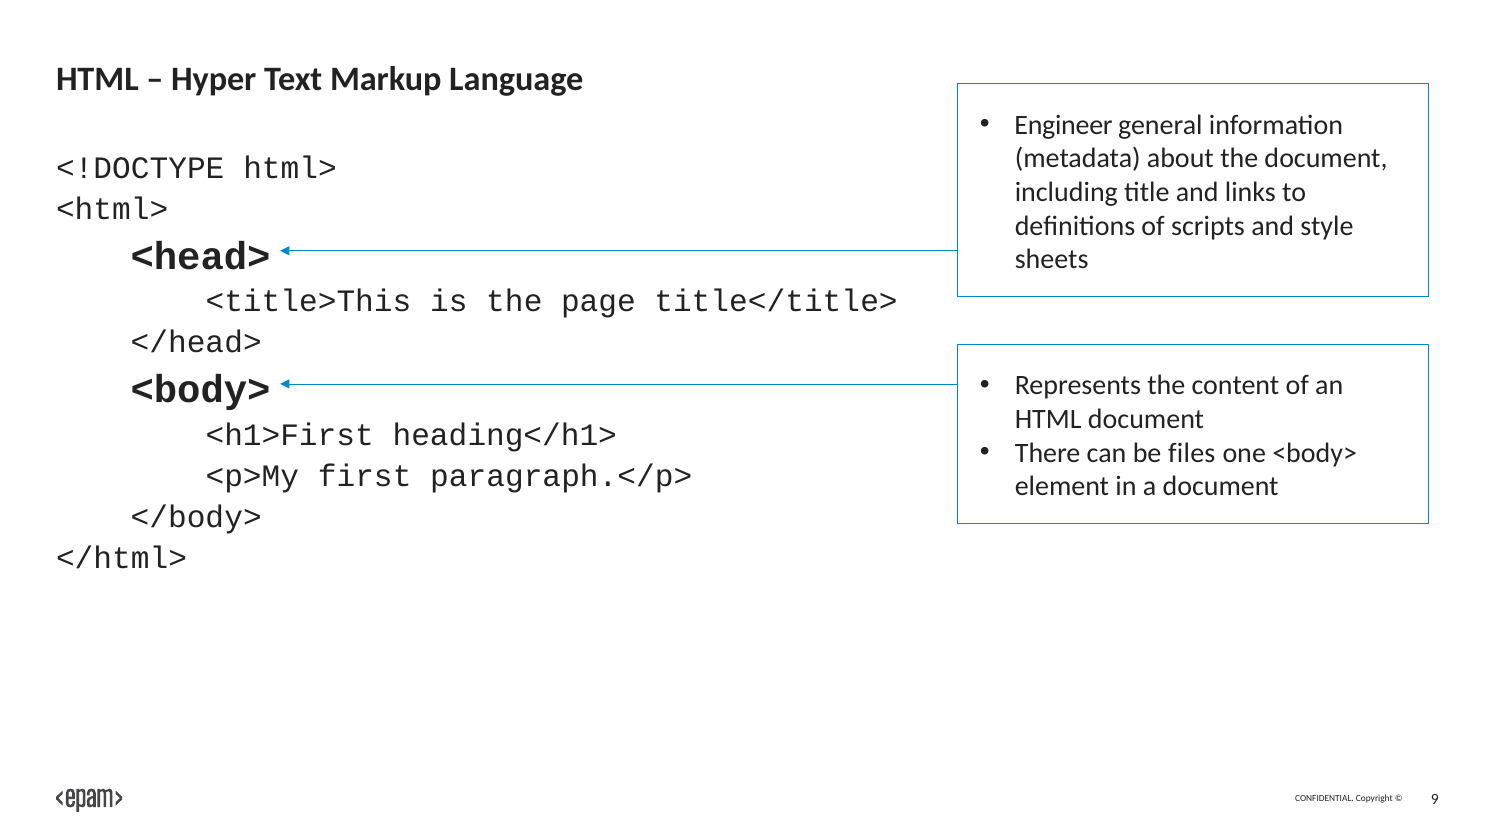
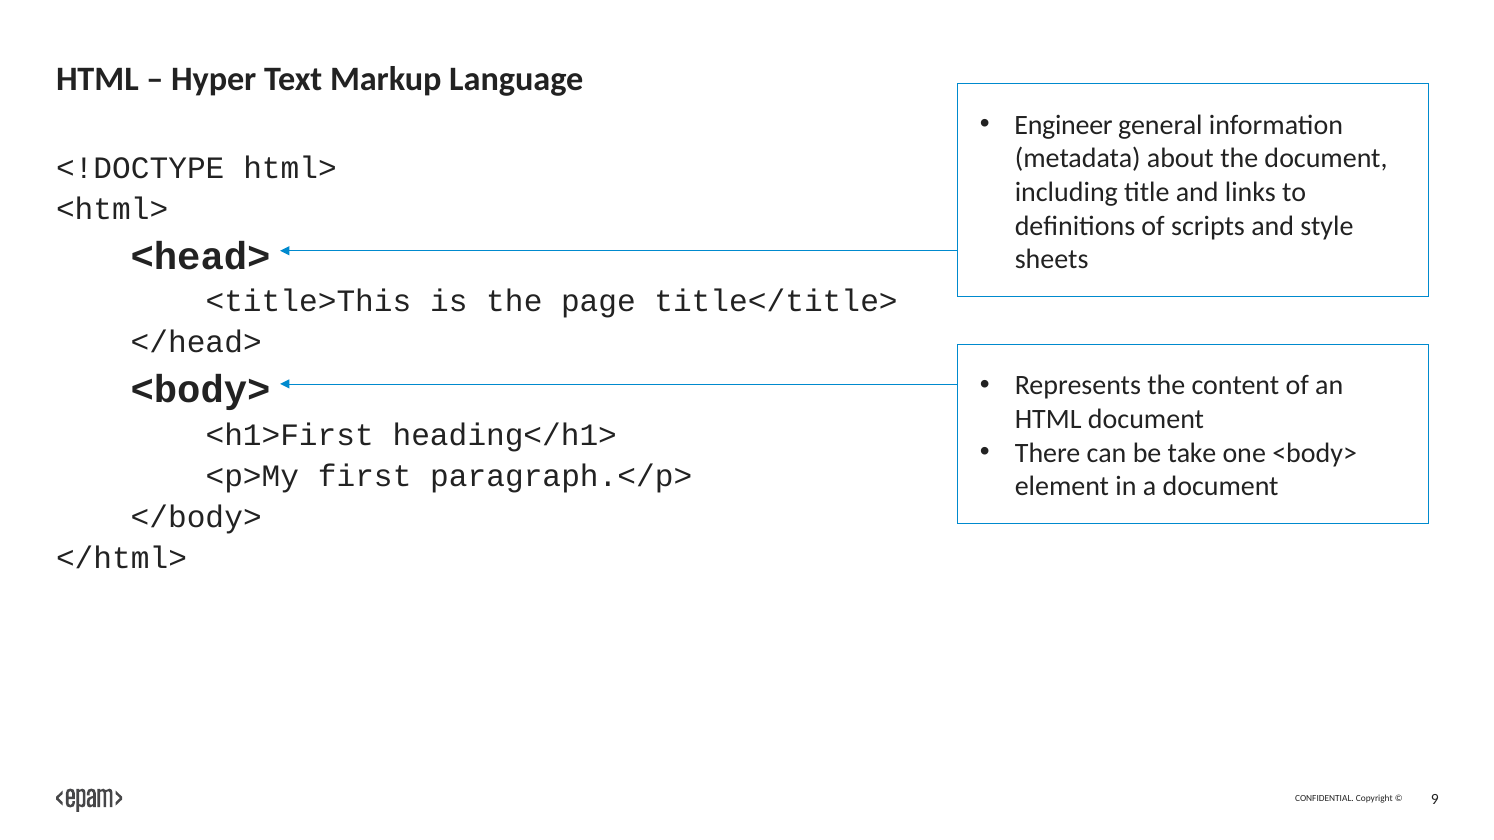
files: files -> take
